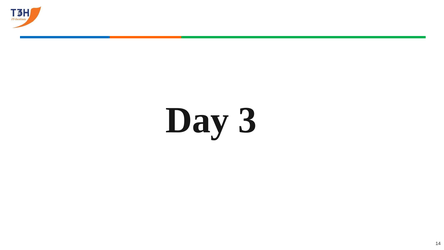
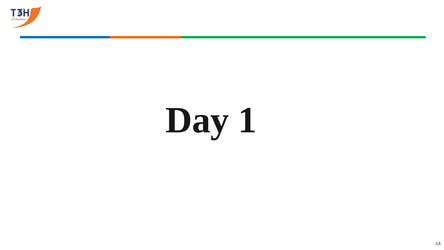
Day 3: 3 -> 1
